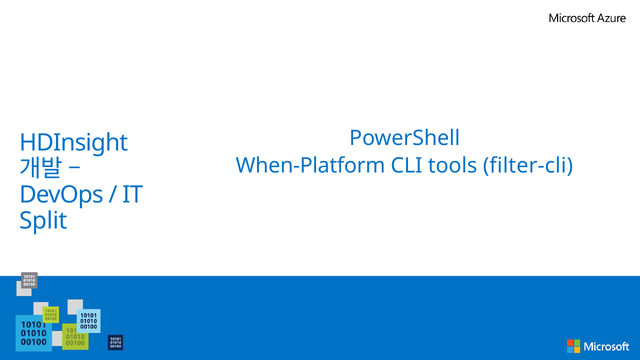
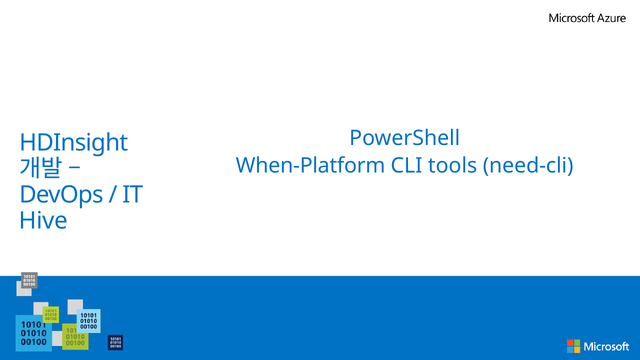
filter-cli: filter-cli -> need-cli
Split: Split -> Hive
